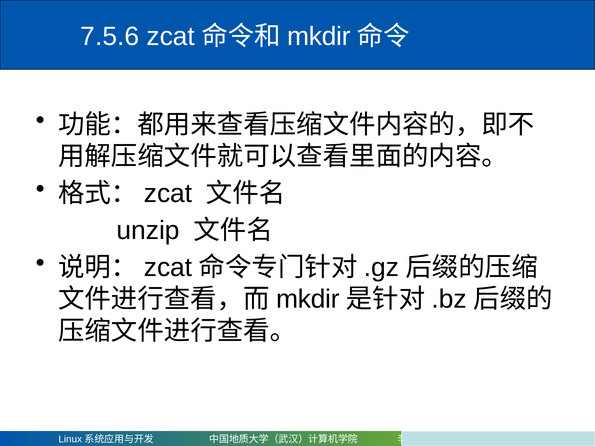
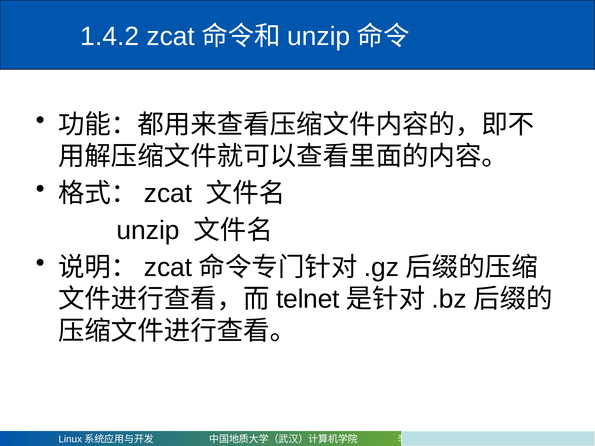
7.5.6: 7.5.6 -> 1.4.2
mkdir at (319, 37): mkdir -> unzip
mkdir at (308, 299): mkdir -> telnet
